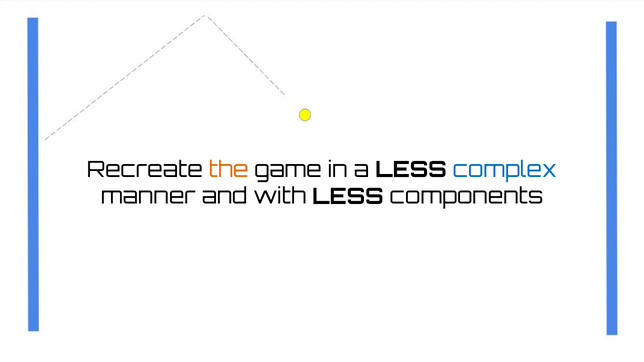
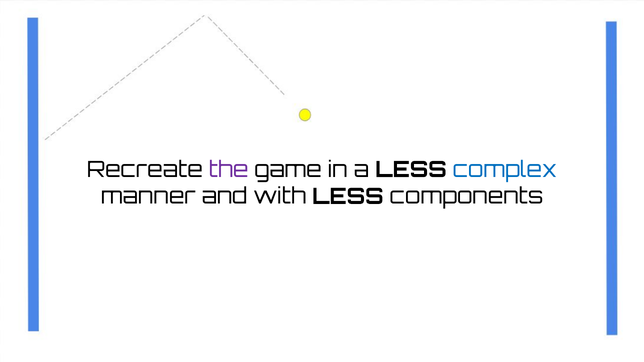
the colour: orange -> purple
